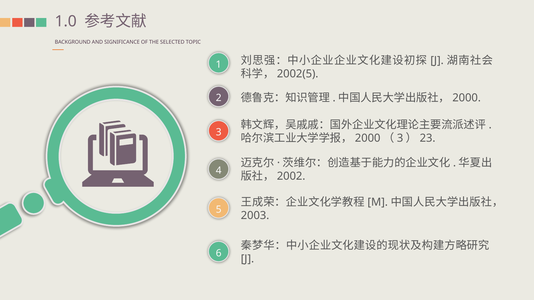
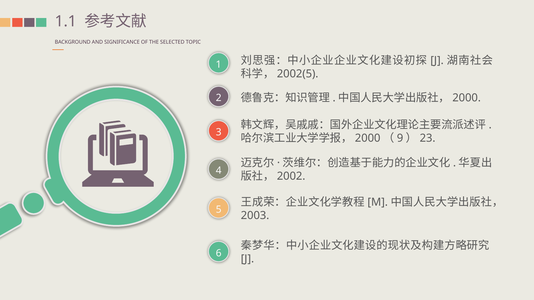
1.0: 1.0 -> 1.1
3 at (400, 138): 3 -> 9
